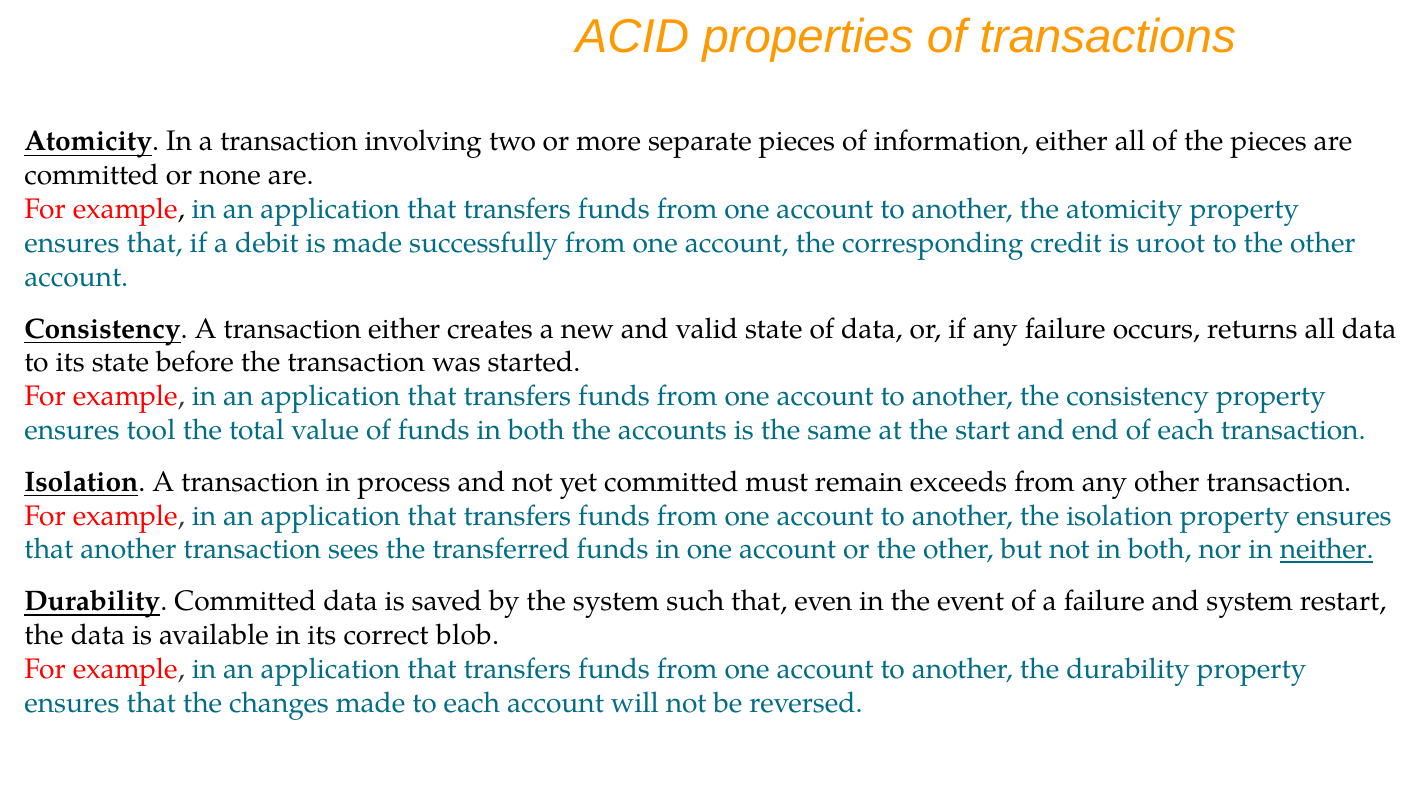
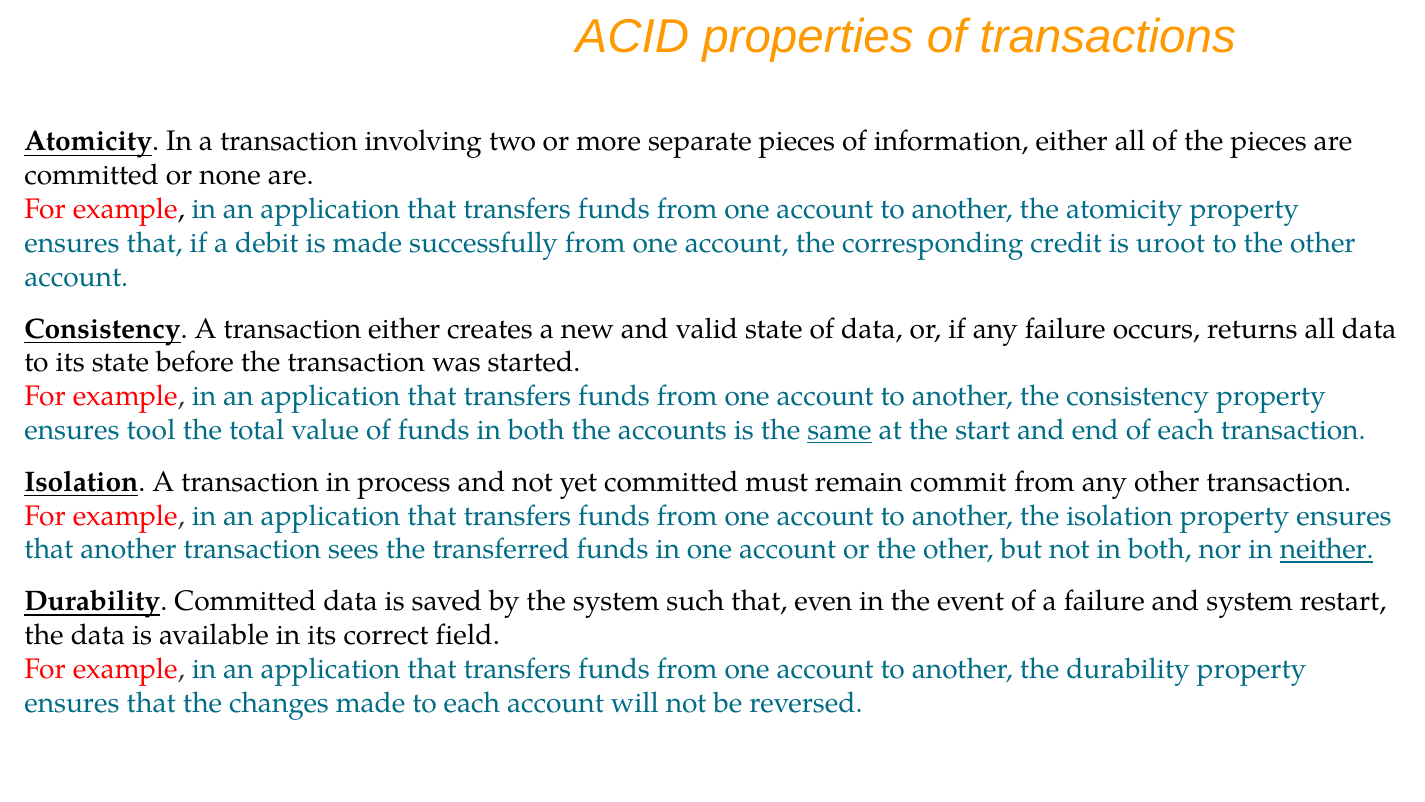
same underline: none -> present
exceeds: exceeds -> commit
blob: blob -> field
